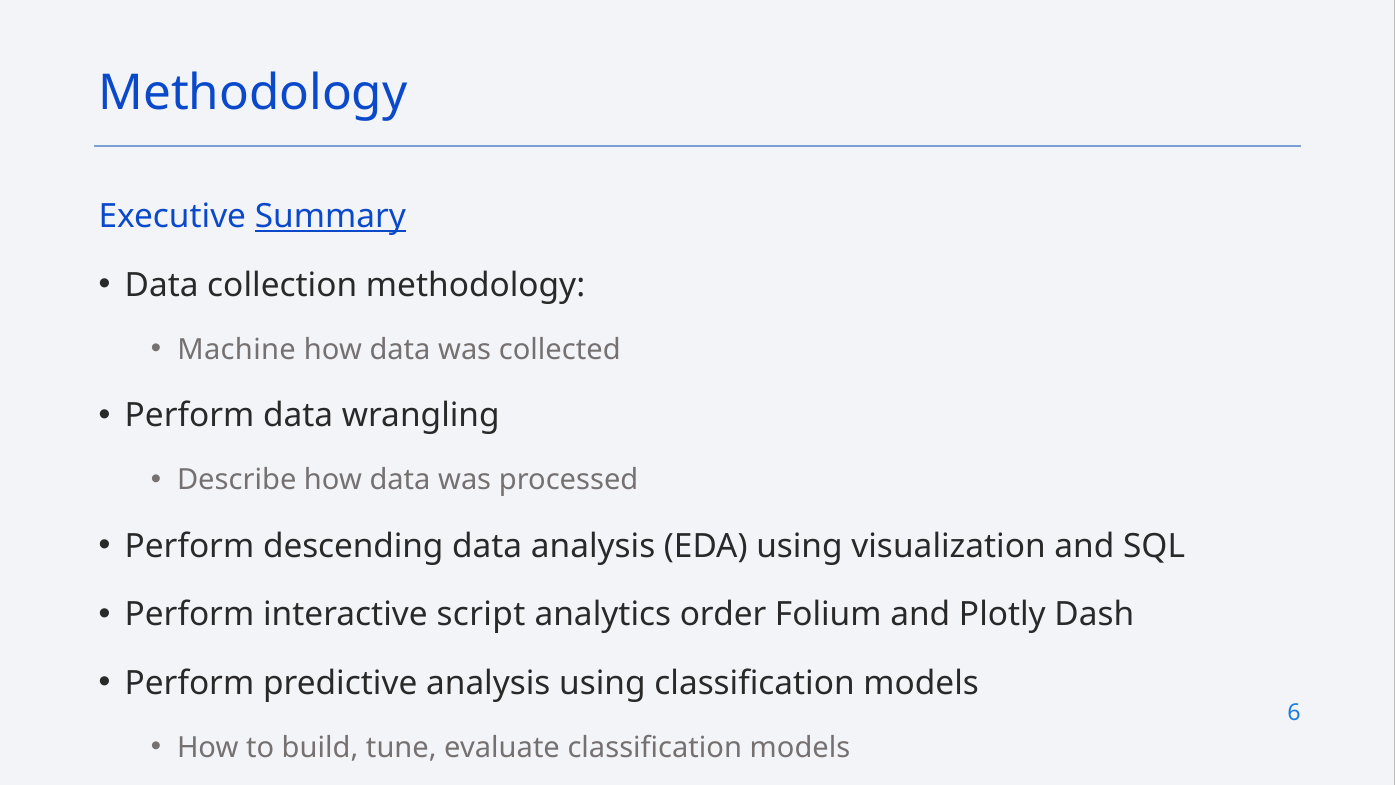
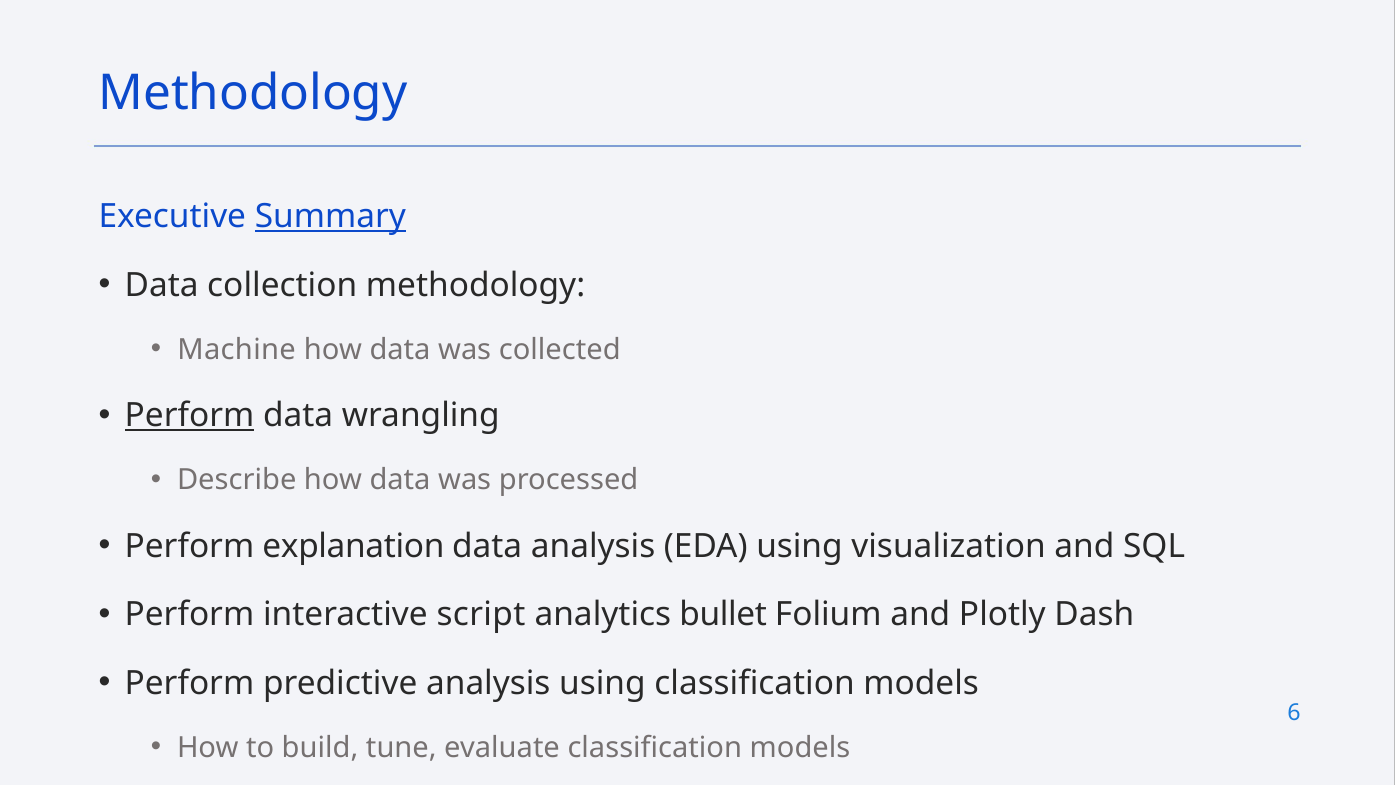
Perform at (190, 416) underline: none -> present
descending: descending -> explanation
order: order -> bullet
